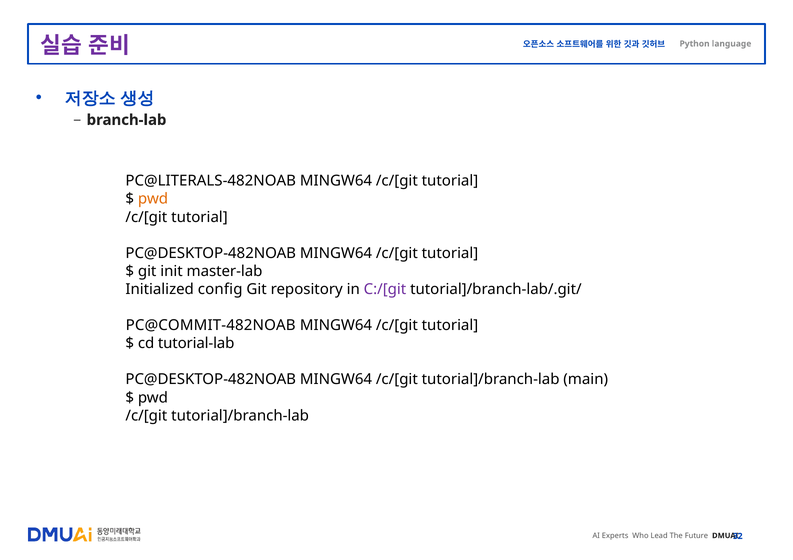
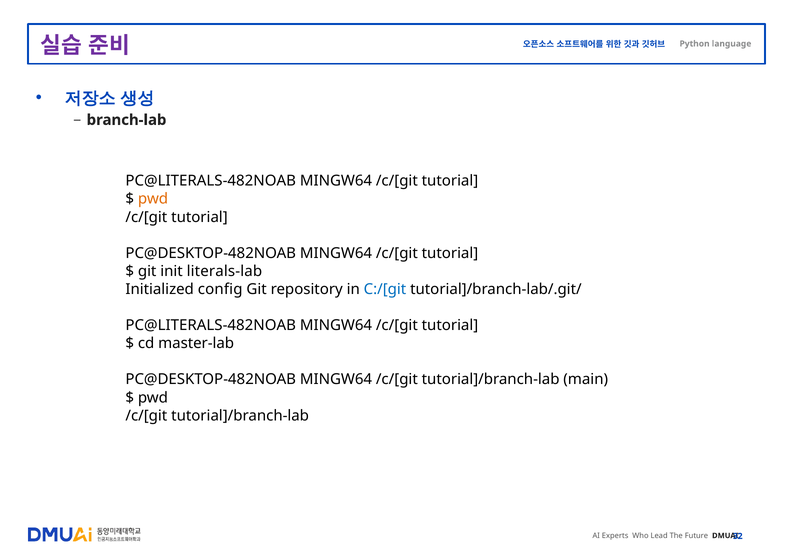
master-lab: master-lab -> literals-lab
C:/[git colour: purple -> blue
PC@COMMIT-482NOAB at (211, 326): PC@COMMIT-482NOAB -> PC@LITERALS-482NOAB
tutorial-lab: tutorial-lab -> master-lab
